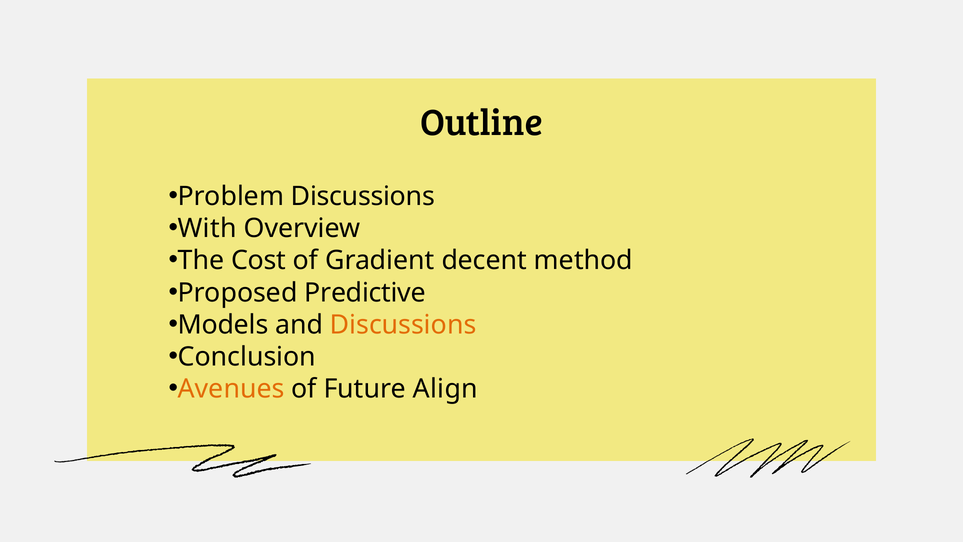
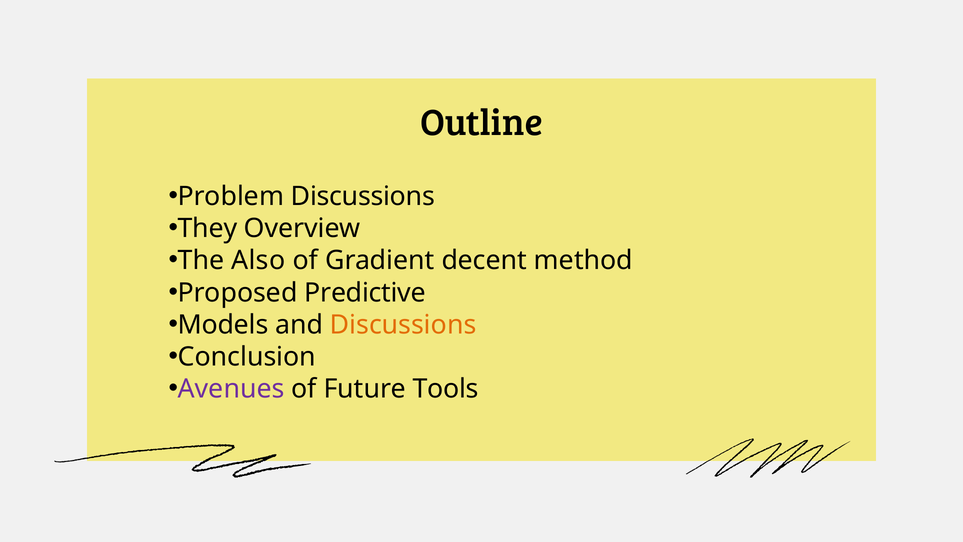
With: With -> They
Cost: Cost -> Also
Avenues colour: orange -> purple
Align: Align -> Tools
